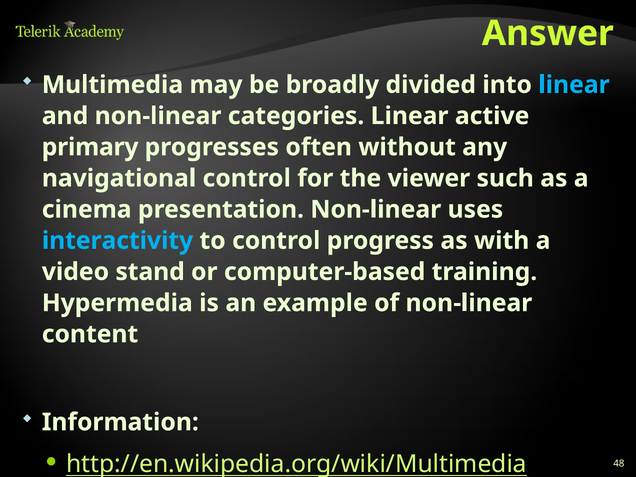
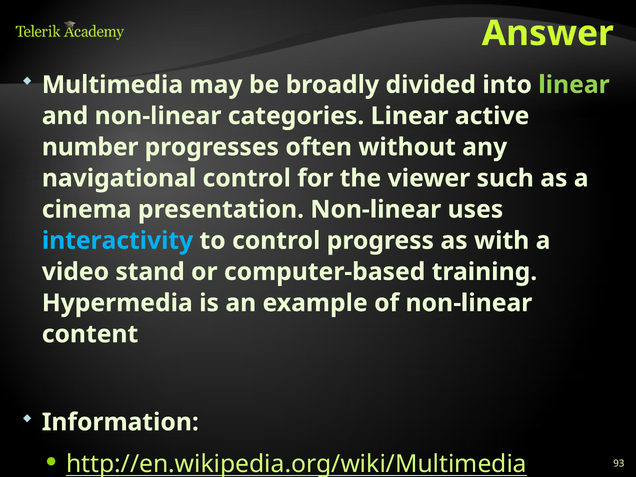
linear at (574, 85) colour: light blue -> light green
primary: primary -> number
48: 48 -> 93
